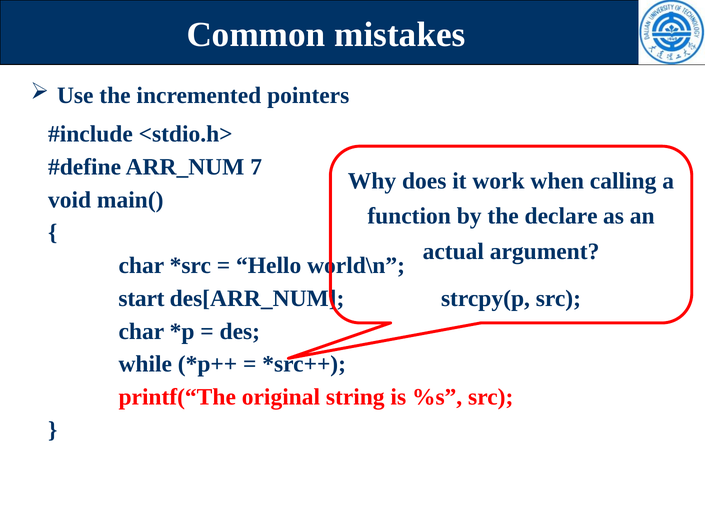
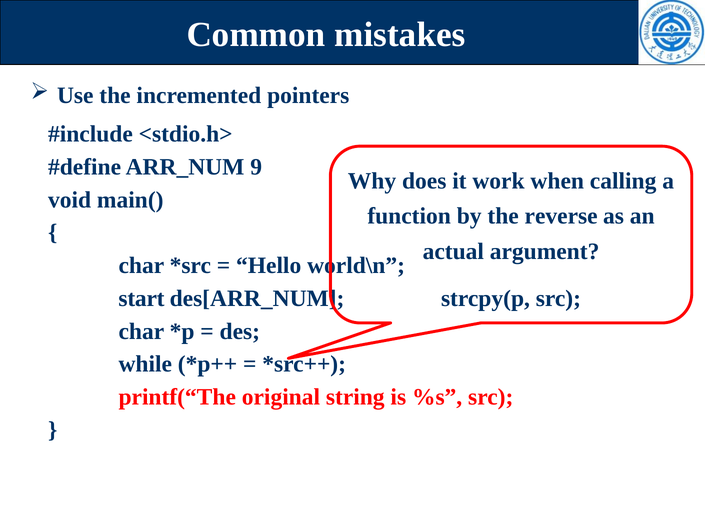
7: 7 -> 9
declare: declare -> reverse
